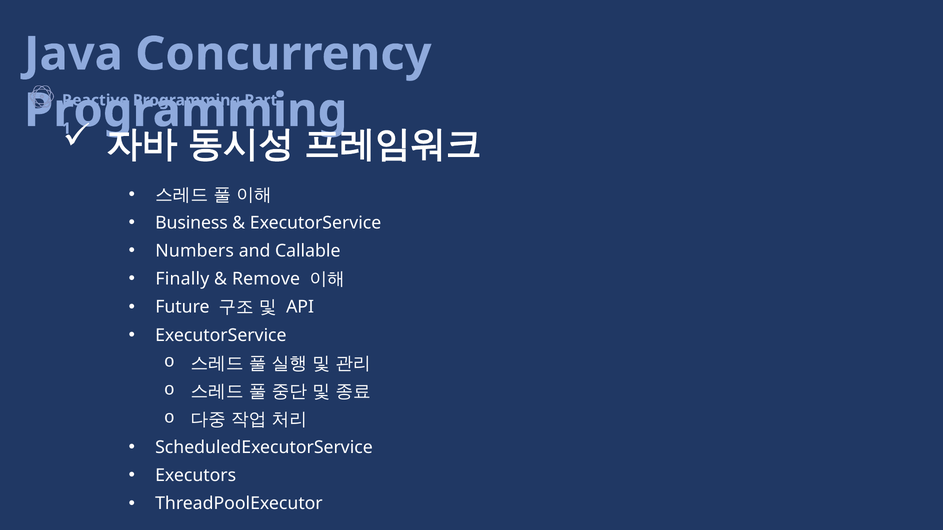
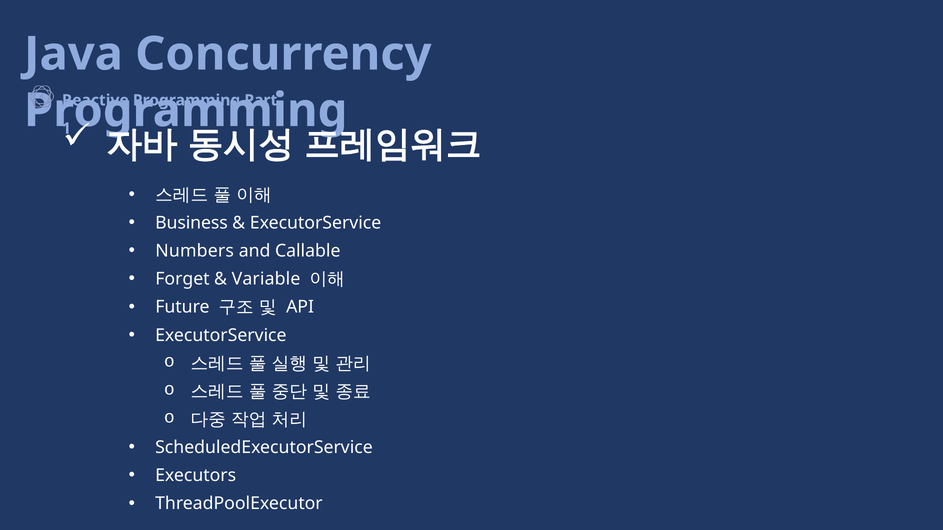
Finally: Finally -> Forget
Remove: Remove -> Variable
